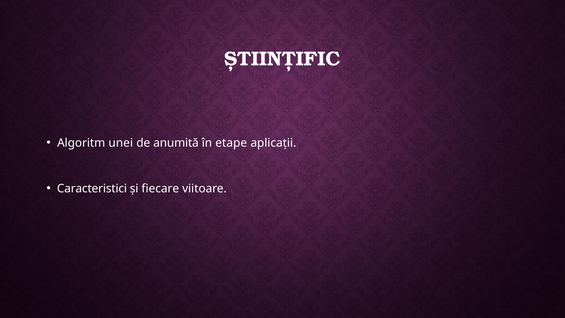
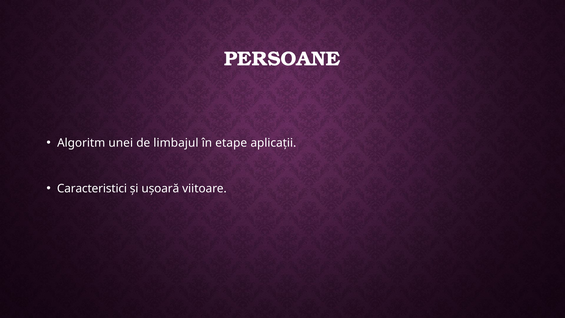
ȘTIINȚIFIC: ȘTIINȚIFIC -> PERSOANE
anumită: anumită -> limbajul
fiecare: fiecare -> ușoară
